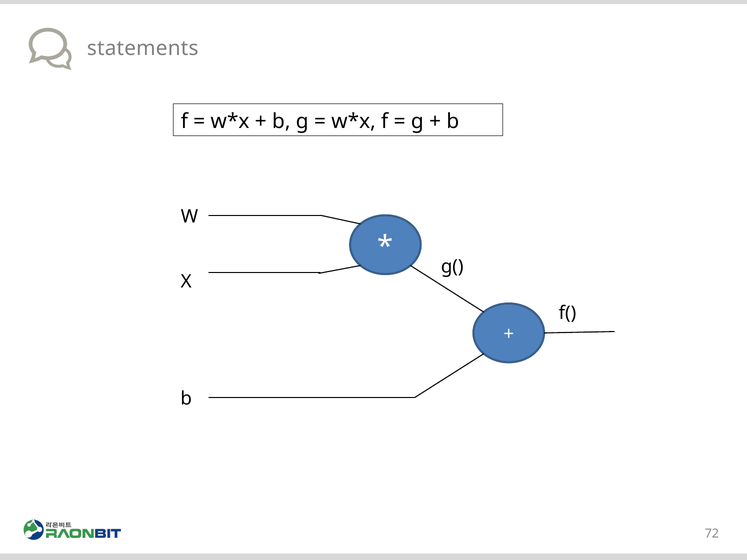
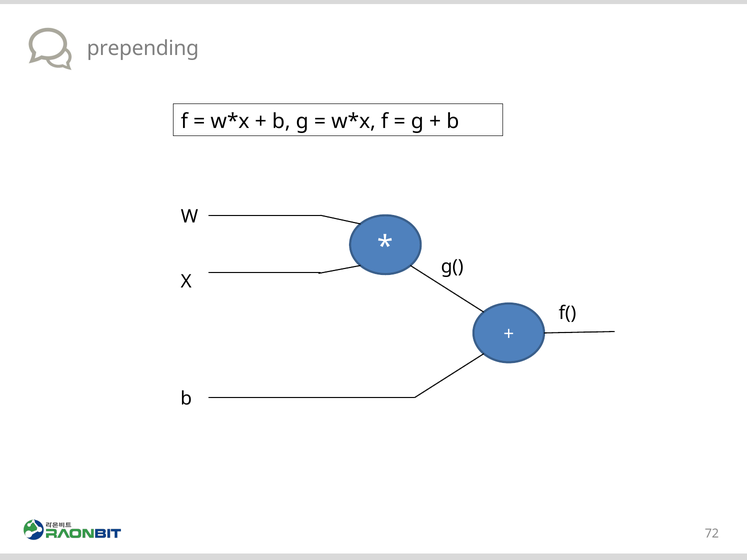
statements: statements -> prepending
